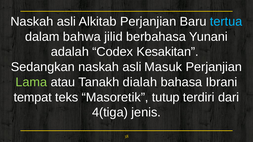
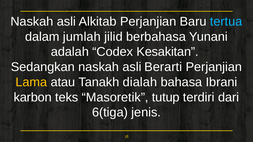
bahwa: bahwa -> jumlah
Masuk: Masuk -> Berarti
Lama colour: light green -> yellow
tempat: tempat -> karbon
4(tiga: 4(tiga -> 6(tiga
